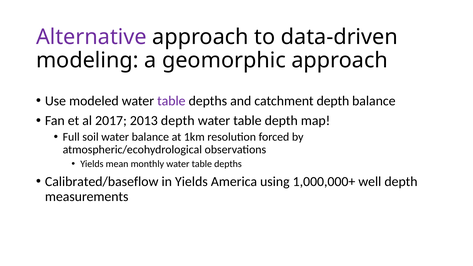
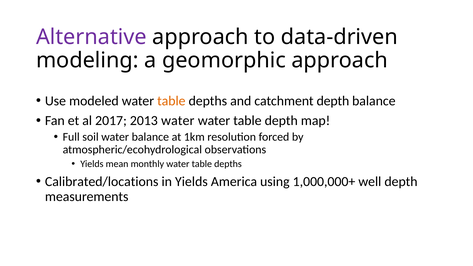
table at (171, 101) colour: purple -> orange
2013 depth: depth -> water
Calibrated/baseflow: Calibrated/baseflow -> Calibrated/locations
